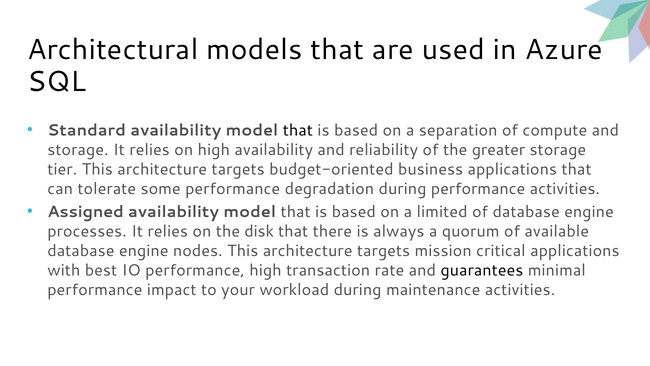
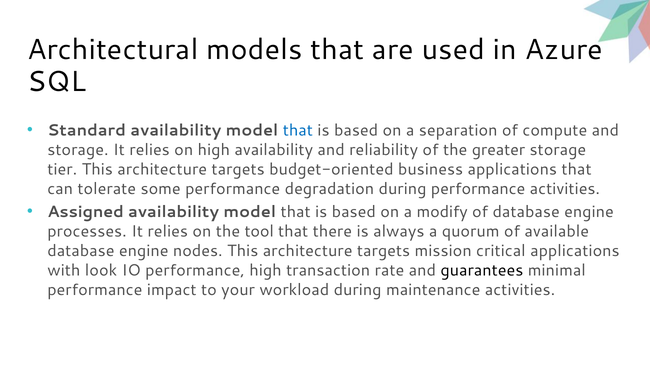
that at (298, 130) colour: black -> blue
limited: limited -> modify
disk: disk -> tool
best: best -> look
